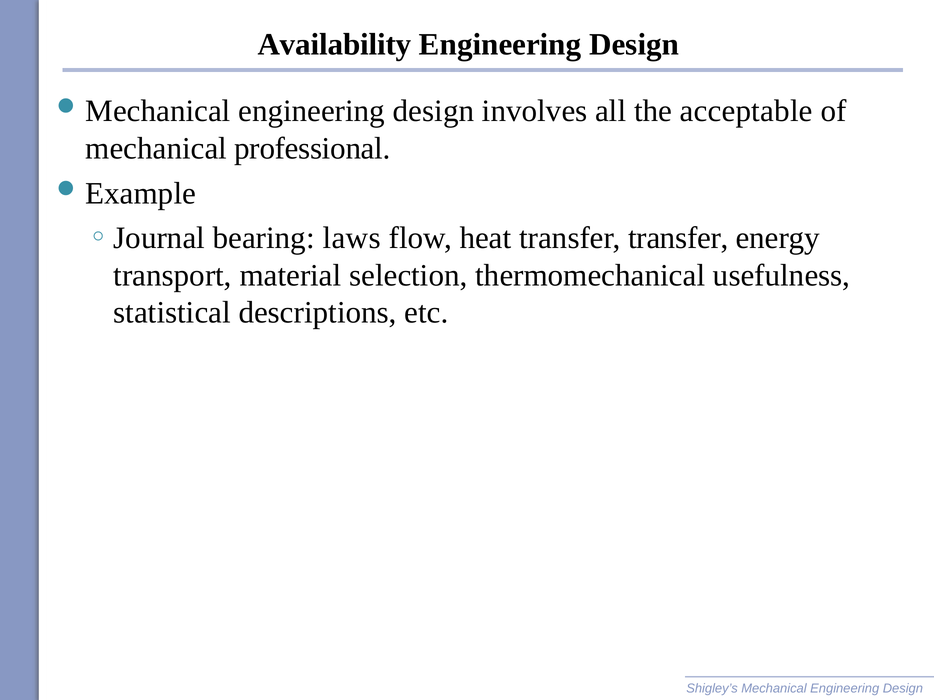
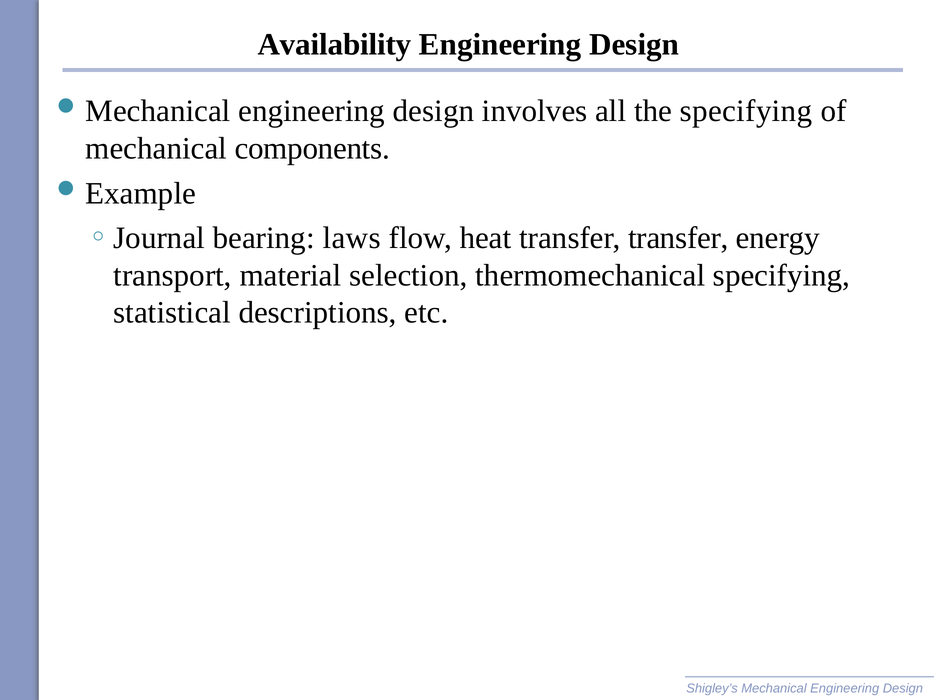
the acceptable: acceptable -> specifying
professional: professional -> components
thermomechanical usefulness: usefulness -> specifying
